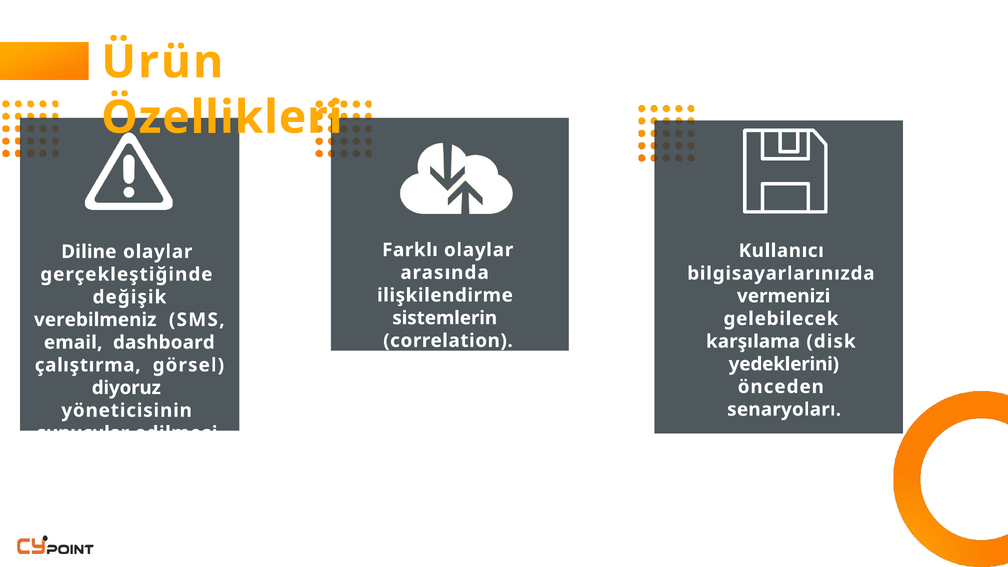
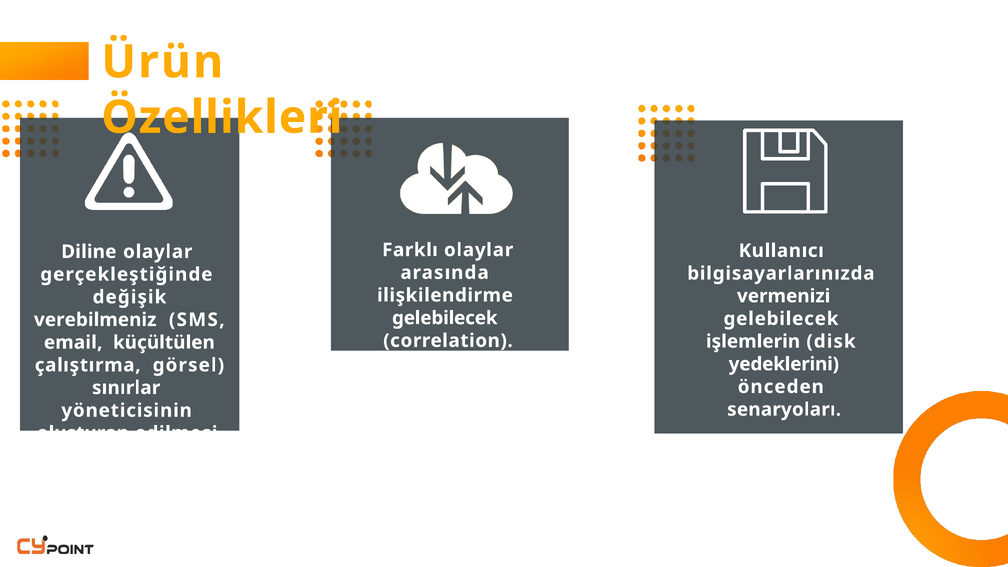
sistemlerin at (445, 318): sistemlerin -> gelebilecek
karşılama: karşılama -> işlemlerin
dashboard: dashboard -> küçültülen
diyoruz: diyoruz -> sınırlar
sunucular: sunucular -> oluşturan
